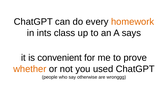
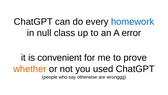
homework colour: orange -> blue
ints: ints -> null
says: says -> error
